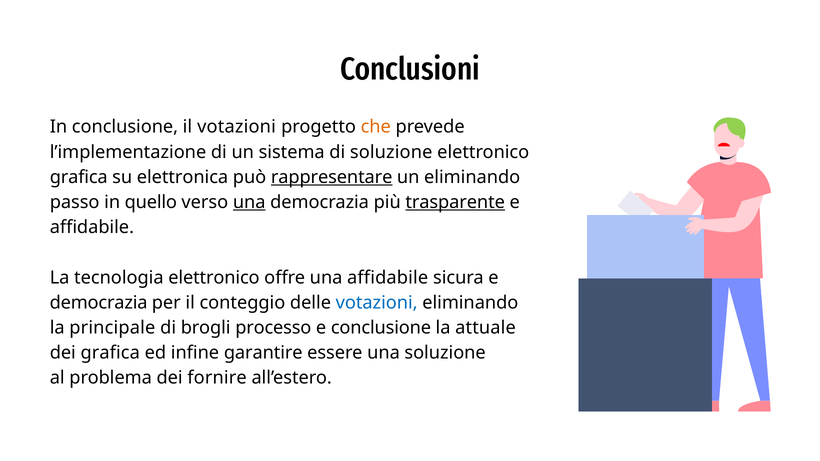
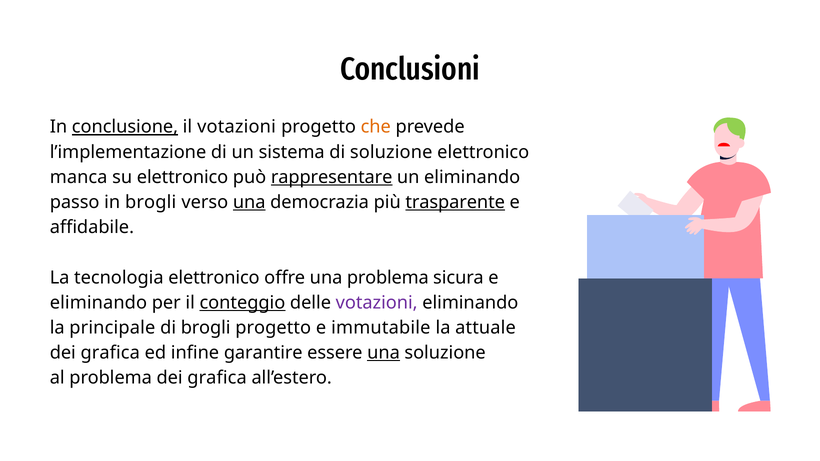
conclusione at (125, 127) underline: none -> present
grafica at (79, 177): grafica -> manca
su elettronica: elettronica -> elettronico
in quello: quello -> brogli
una affidabile: affidabile -> problema
democrazia at (99, 303): democrazia -> eliminando
conteggio underline: none -> present
votazioni at (377, 303) colour: blue -> purple
brogli processo: processo -> progetto
e conclusione: conclusione -> immutabile
una at (384, 353) underline: none -> present
problema dei fornire: fornire -> grafica
